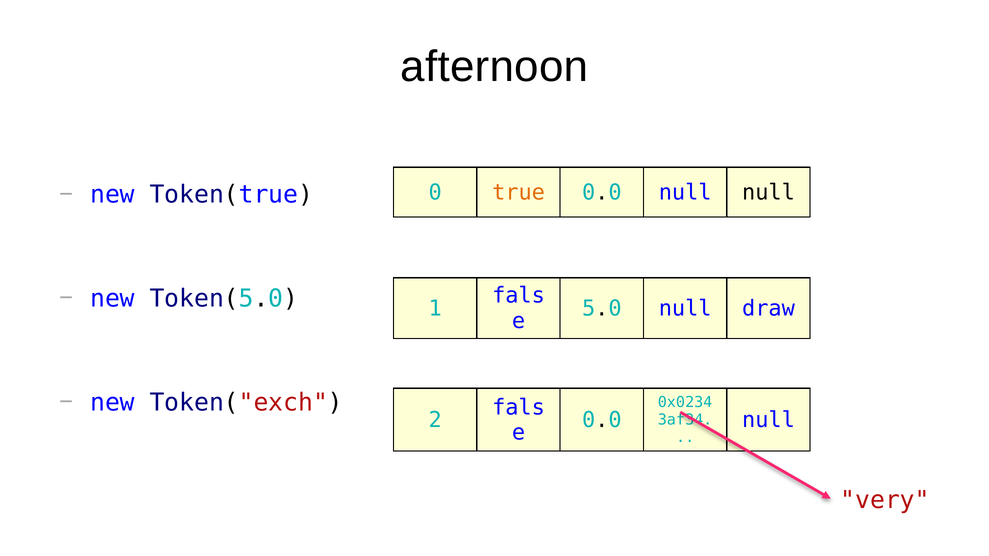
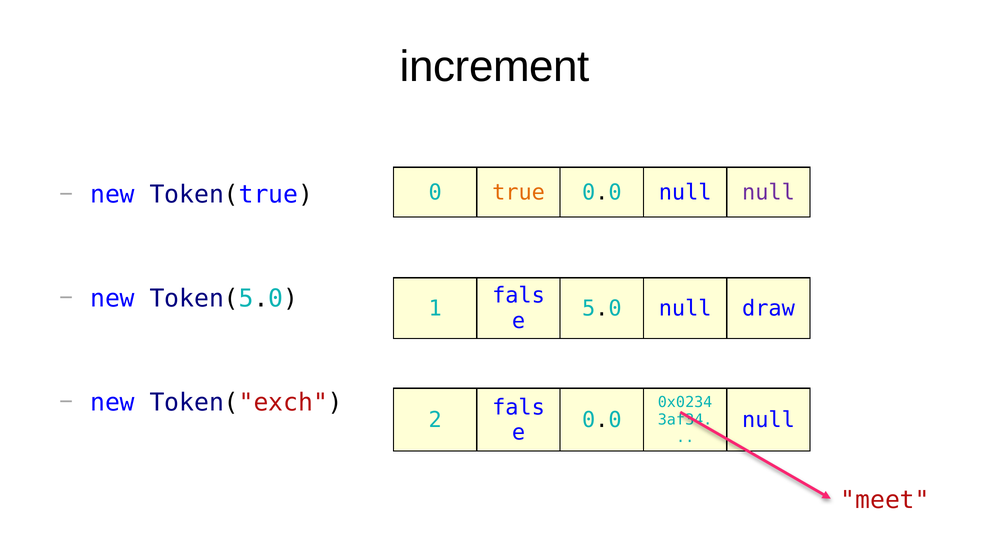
afternoon: afternoon -> increment
null at (768, 193) colour: black -> purple
very: very -> meet
